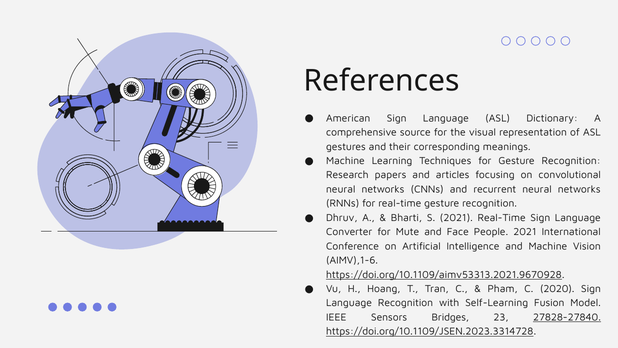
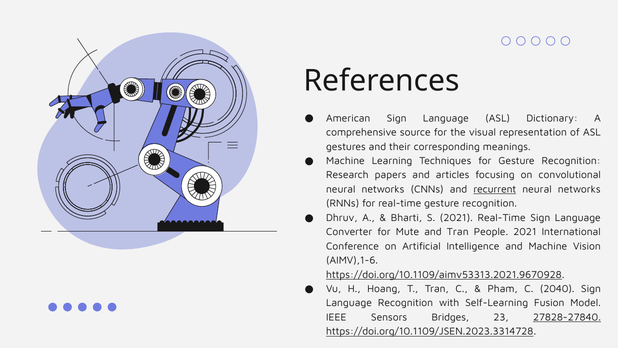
recurrent underline: none -> present
and Face: Face -> Tran
2020: 2020 -> 2040
